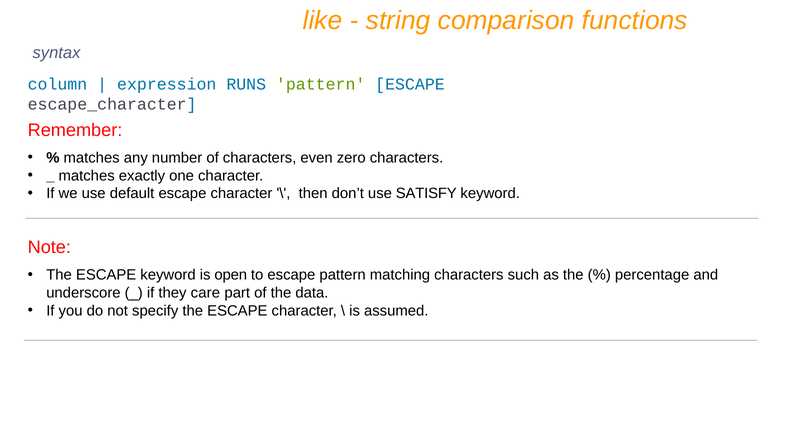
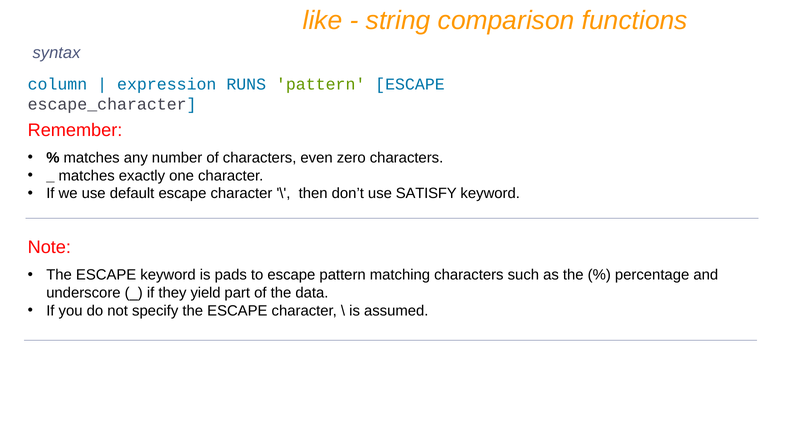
open: open -> pads
care: care -> yield
